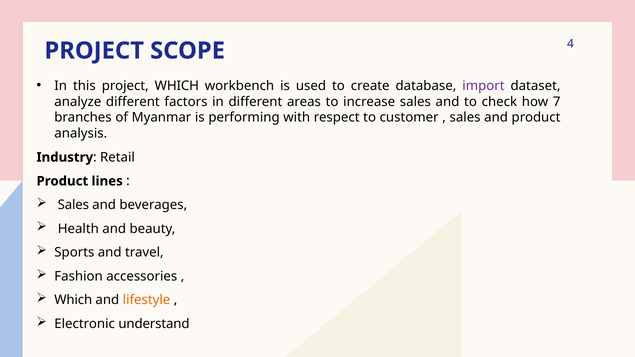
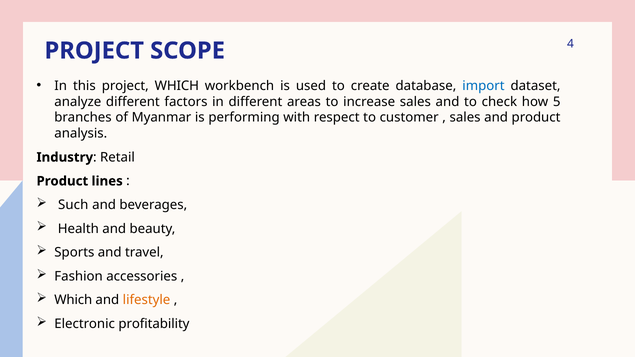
import colour: purple -> blue
7: 7 -> 5
Sales at (73, 205): Sales -> Such
understand: understand -> profitability
